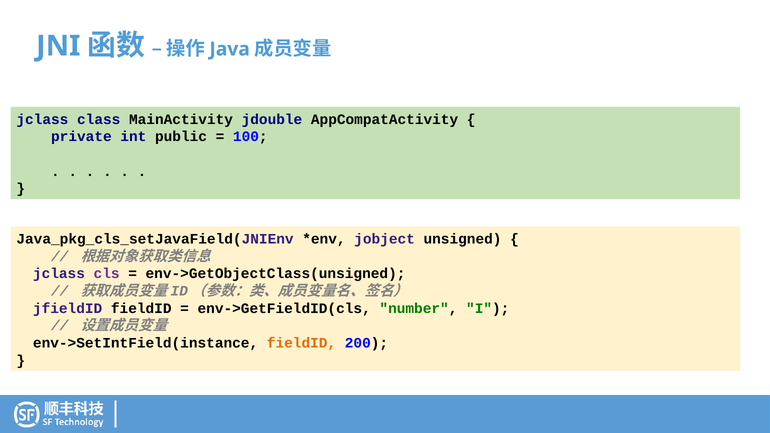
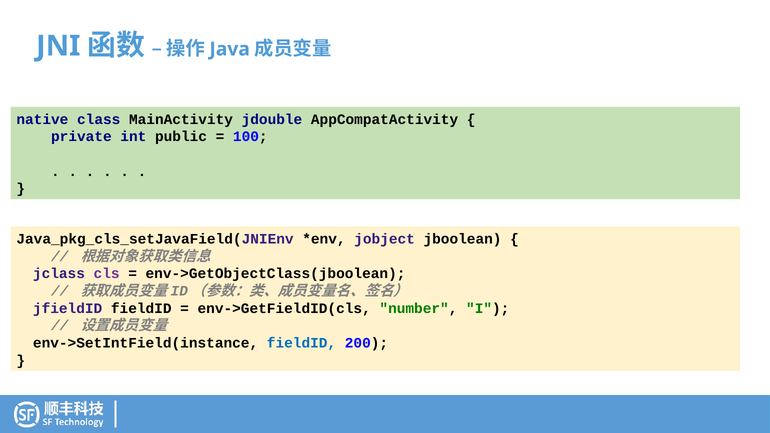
jclass at (42, 119): jclass -> native
unsigned: unsigned -> jboolean
env->GetObjectClass(unsigned: env->GetObjectClass(unsigned -> env->GetObjectClass(jboolean
fieldID at (302, 343) colour: orange -> blue
